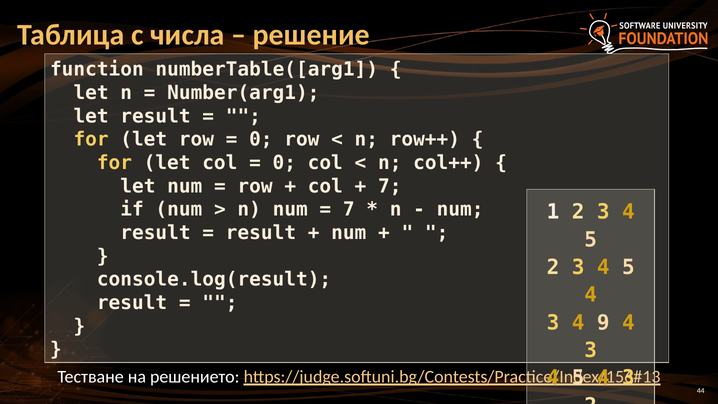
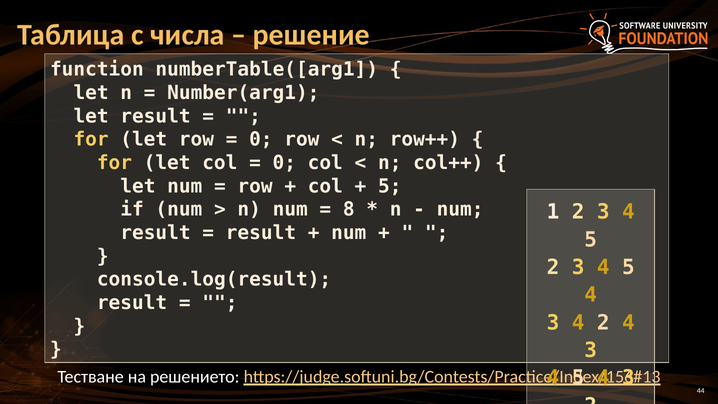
7 at (390, 186): 7 -> 5
7 at (349, 209): 7 -> 8
4 9: 9 -> 2
